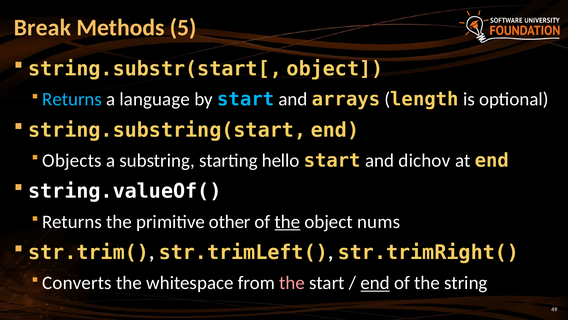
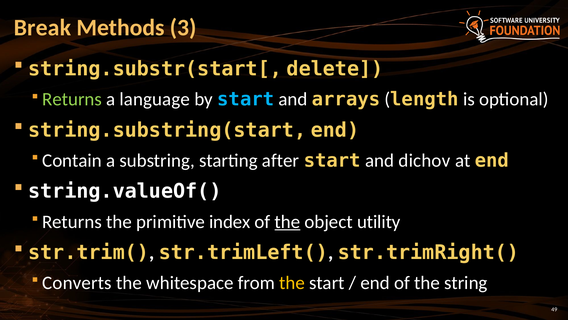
5: 5 -> 3
string.substr(start[ object: object -> delete
Returns at (72, 99) colour: light blue -> light green
Objects: Objects -> Contain
hello: hello -> after
other: other -> index
nums: nums -> utility
the at (292, 283) colour: pink -> yellow
end at (375, 283) underline: present -> none
